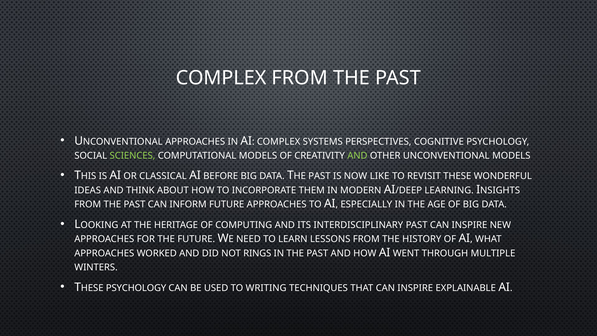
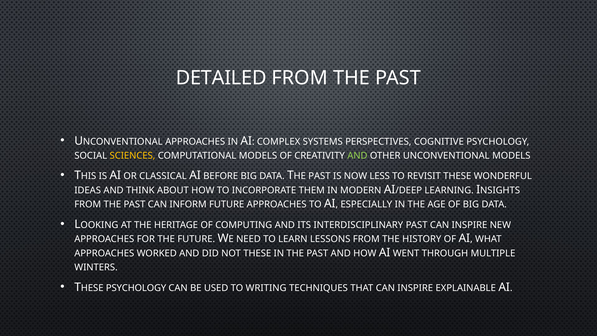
COMPLEX at (221, 78): COMPLEX -> DETAILED
SCIENCES colour: light green -> yellow
LIKE: LIKE -> LESS
NOT RINGS: RINGS -> THESE
